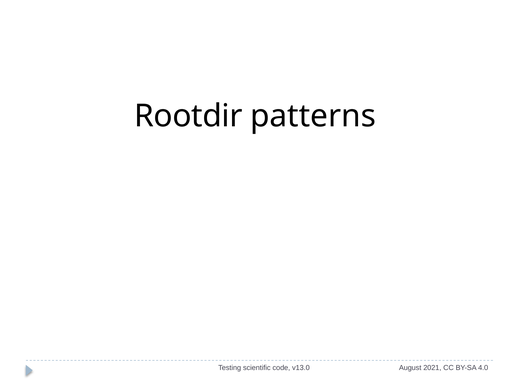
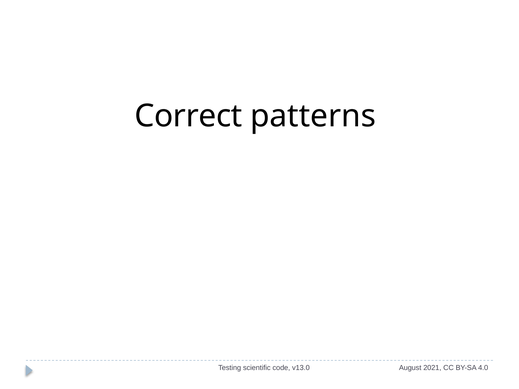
Rootdir: Rootdir -> Correct
